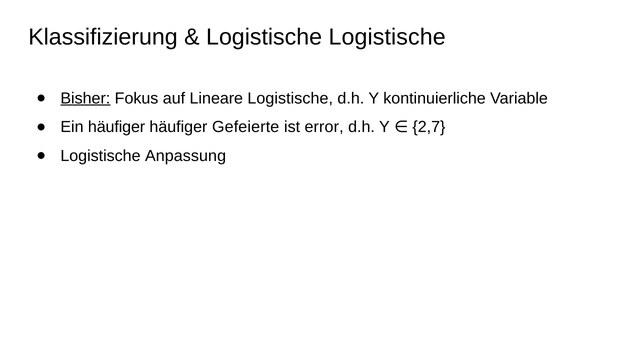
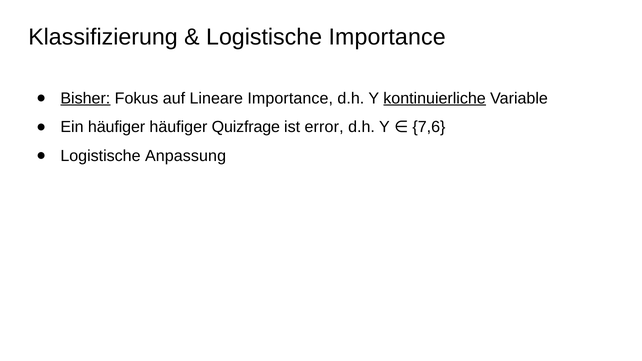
Logistische Logistische: Logistische -> Importance
Lineare Logistische: Logistische -> Importance
kontinuierliche underline: none -> present
Gefeierte: Gefeierte -> Quizfrage
2,7: 2,7 -> 7,6
